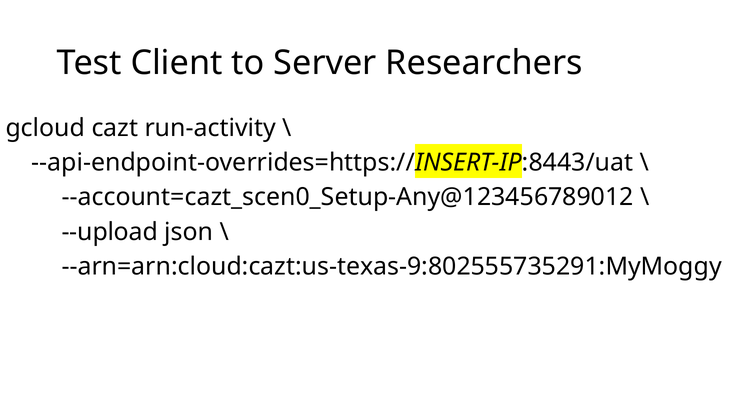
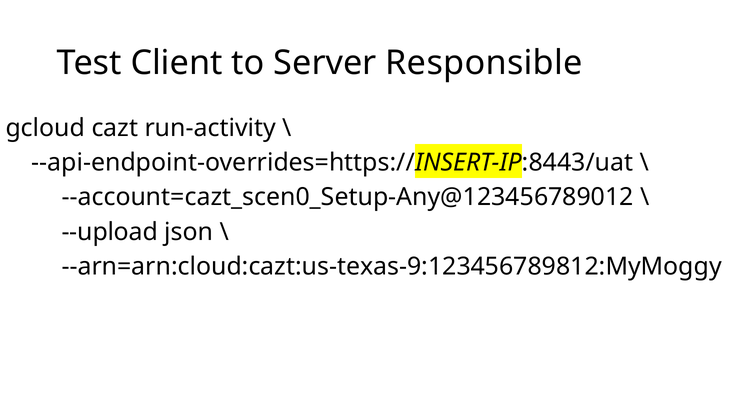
Researchers: Researchers -> Responsible
--arn=arn:cloud:cazt:us-texas-9:802555735291:MyMoggy: --arn=arn:cloud:cazt:us-texas-9:802555735291:MyMoggy -> --arn=arn:cloud:cazt:us-texas-9:123456789812:MyMoggy
